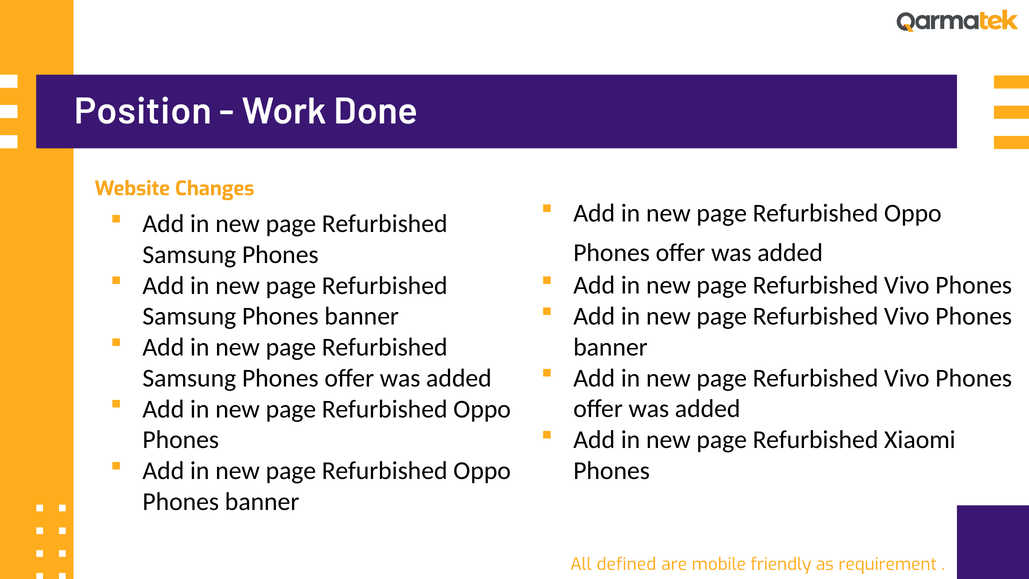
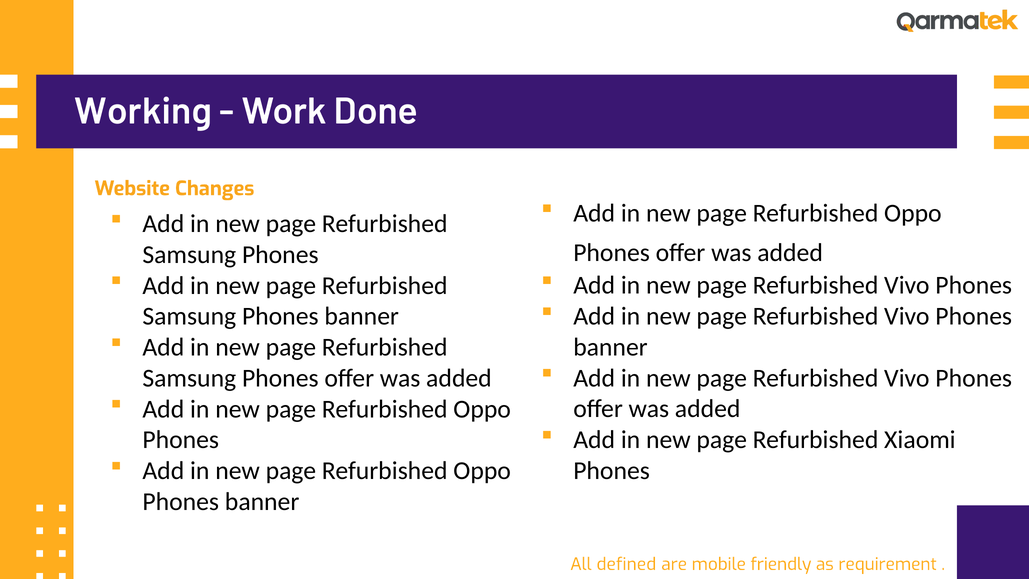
Position: Position -> Working
